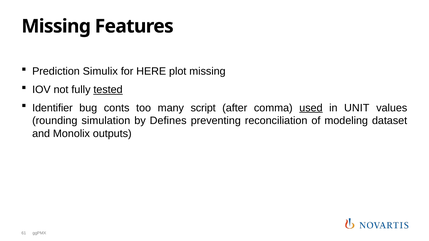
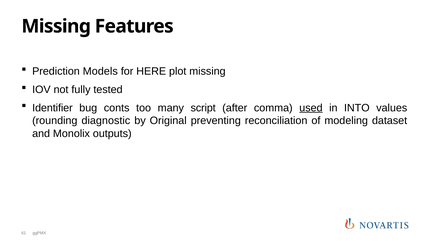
Simulix: Simulix -> Models
tested underline: present -> none
UNIT: UNIT -> INTO
simulation: simulation -> diagnostic
Defines: Defines -> Original
